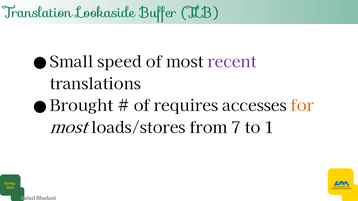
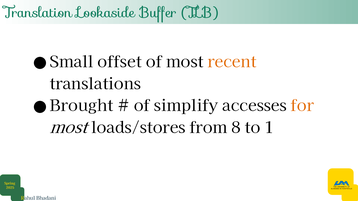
speed: speed -> offset
recent colour: purple -> orange
requires: requires -> simplify
7: 7 -> 8
